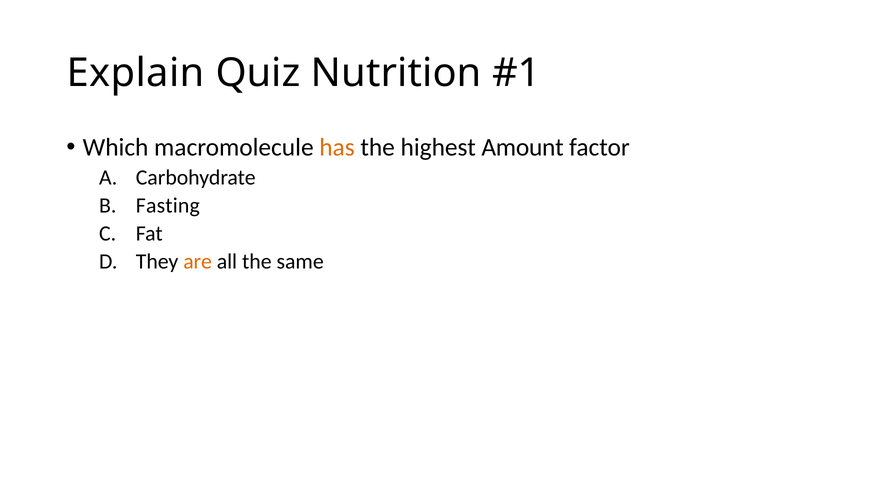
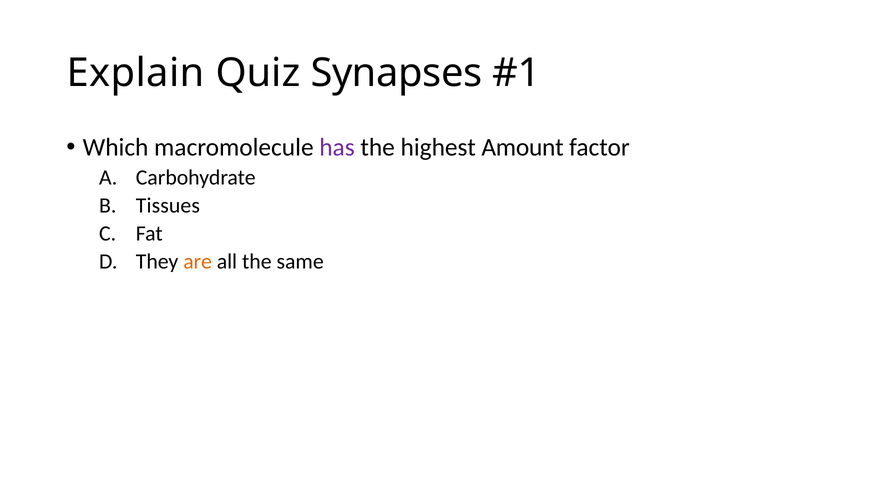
Nutrition: Nutrition -> Synapses
has colour: orange -> purple
Fasting: Fasting -> Tissues
